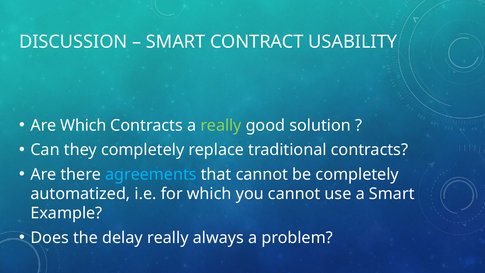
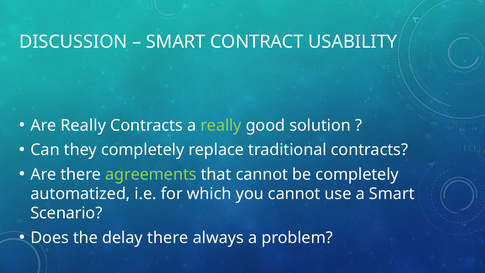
Are Which: Which -> Really
agreements colour: light blue -> light green
Example: Example -> Scenario
delay really: really -> there
